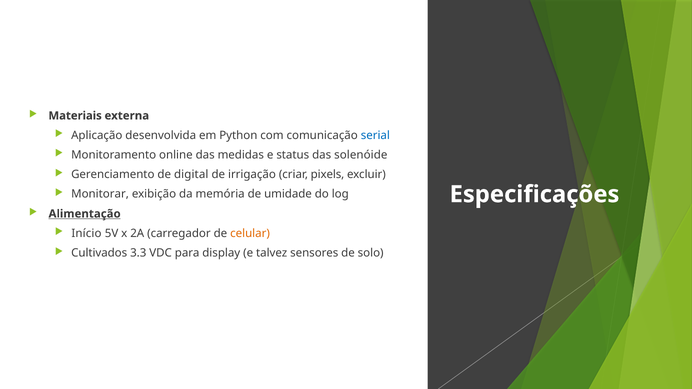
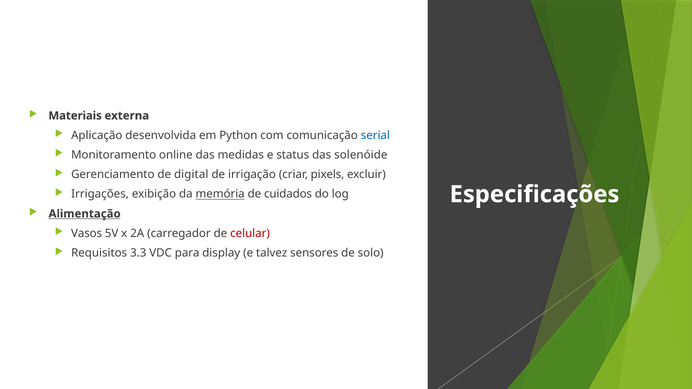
Monitorar: Monitorar -> Irrigações
memória underline: none -> present
umidade: umidade -> cuidados
Início: Início -> Vasos
celular colour: orange -> red
Cultivados: Cultivados -> Requisitos
